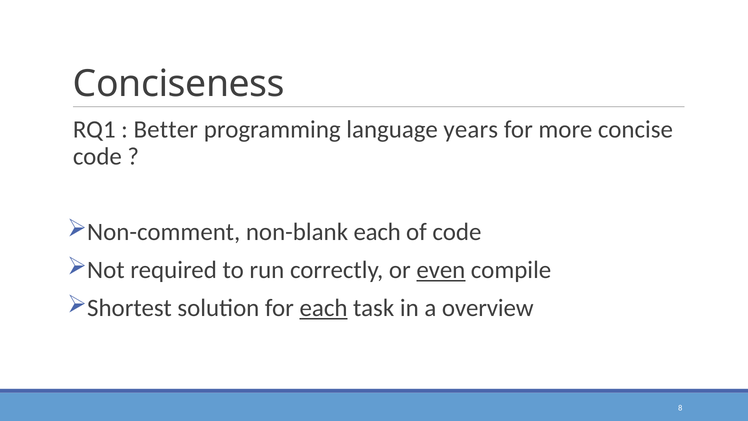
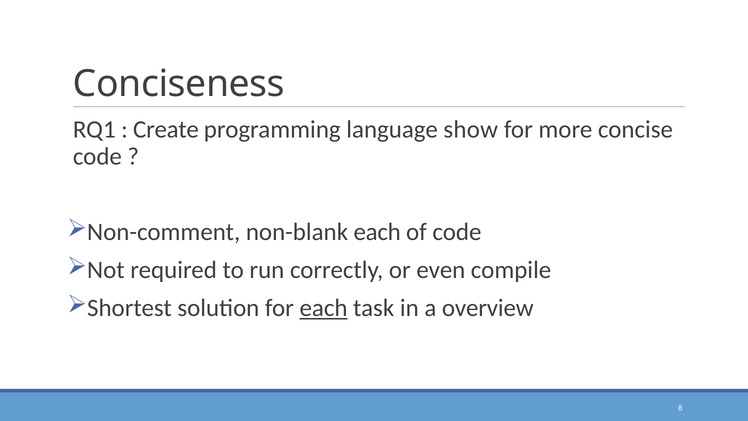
Better: Better -> Create
years: years -> show
even underline: present -> none
